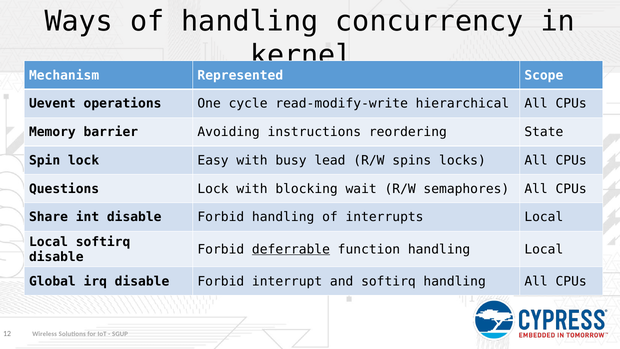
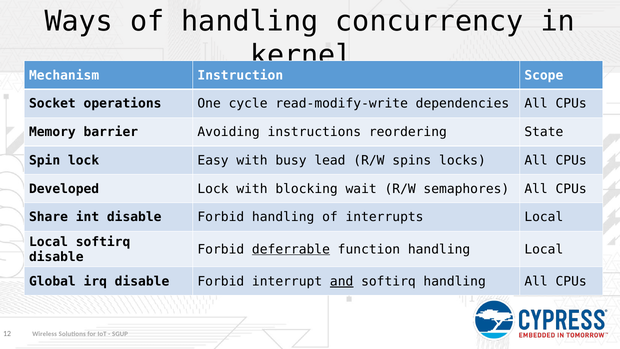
Represented: Represented -> Instruction
Uevent: Uevent -> Socket
hierarchical: hierarchical -> dependencies
Questions: Questions -> Developed
and underline: none -> present
